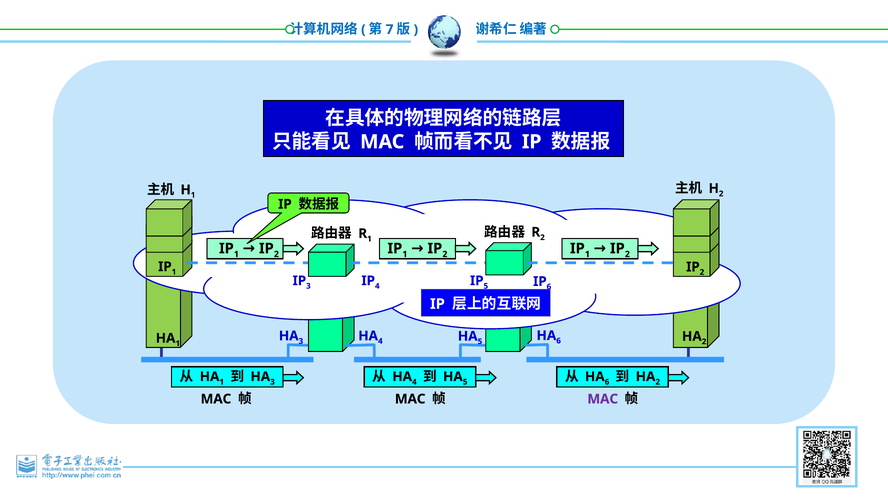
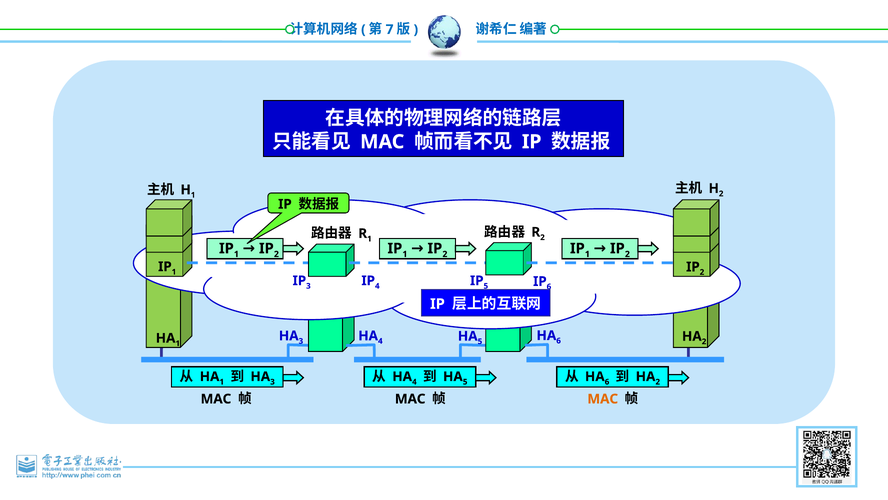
MAC at (603, 399) colour: purple -> orange
